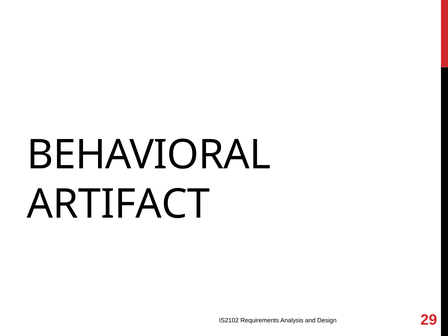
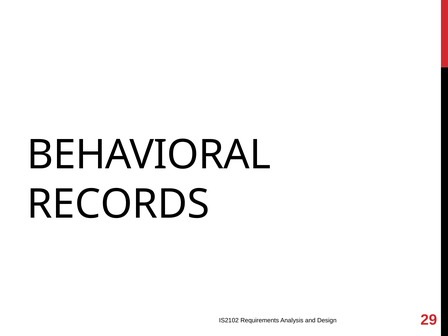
ARTIFACT: ARTIFACT -> RECORDS
